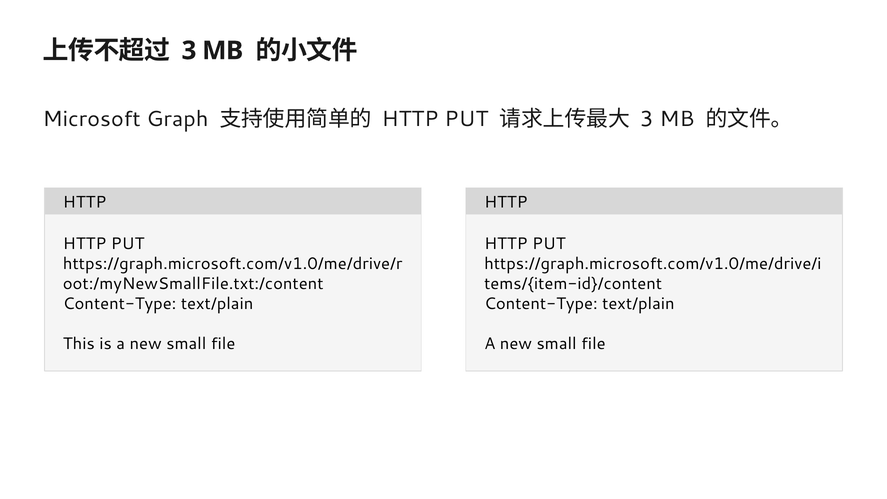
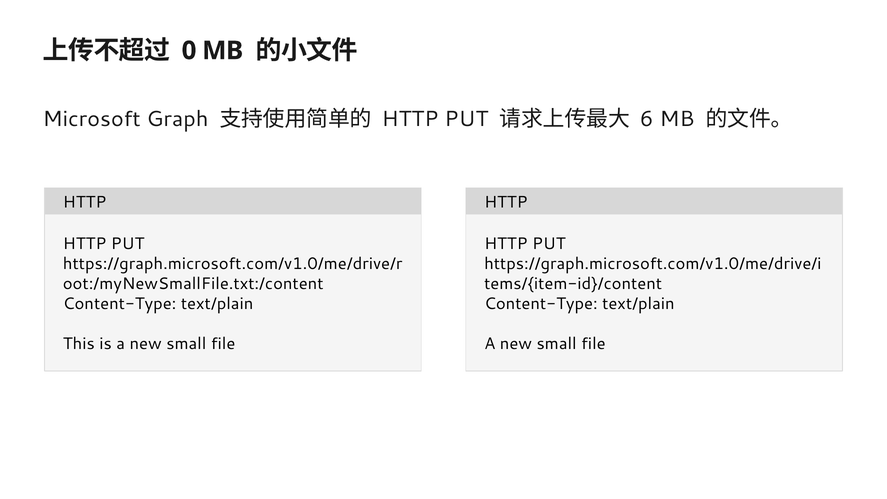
3 at (189, 51): 3 -> 0
3 at (647, 119): 3 -> 6
